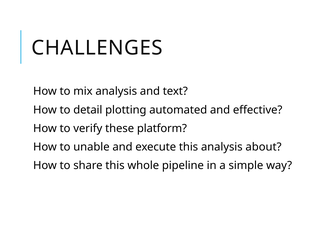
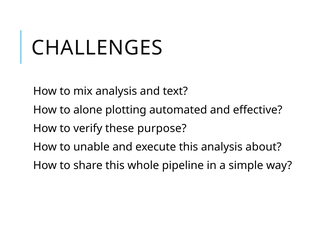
detail: detail -> alone
platform: platform -> purpose
